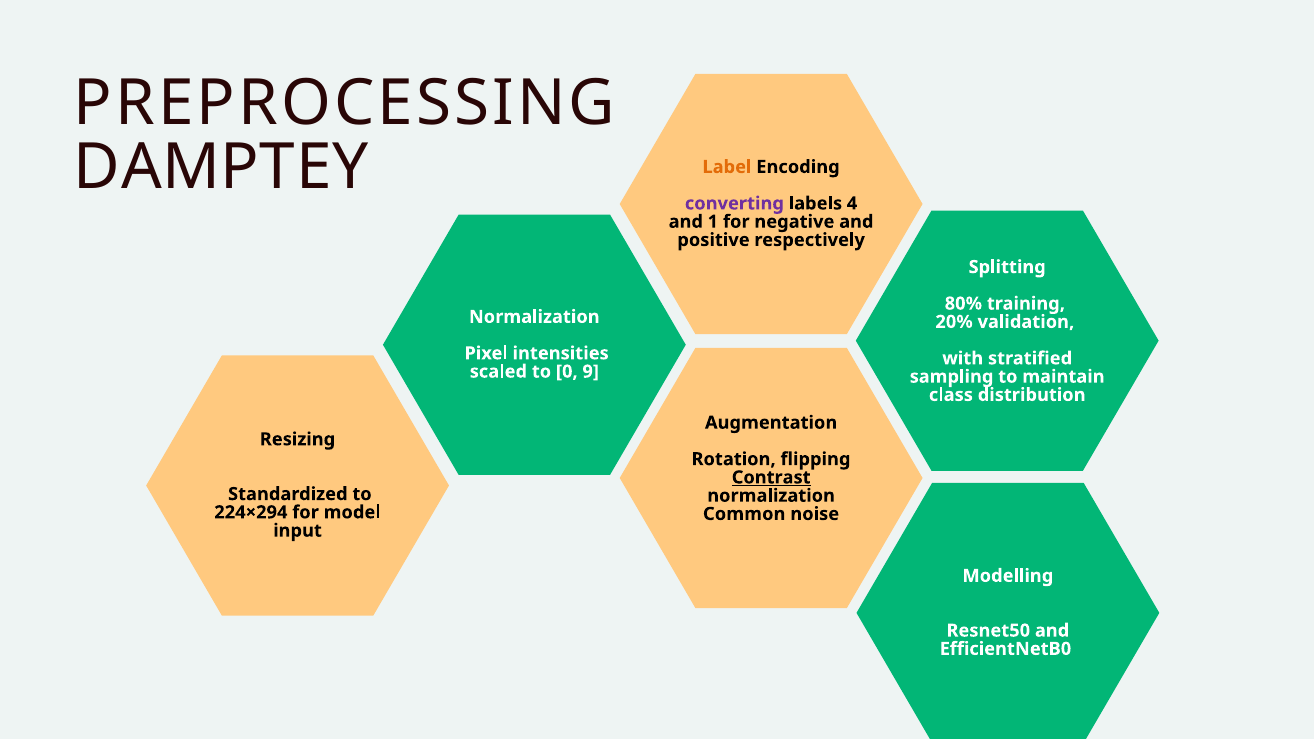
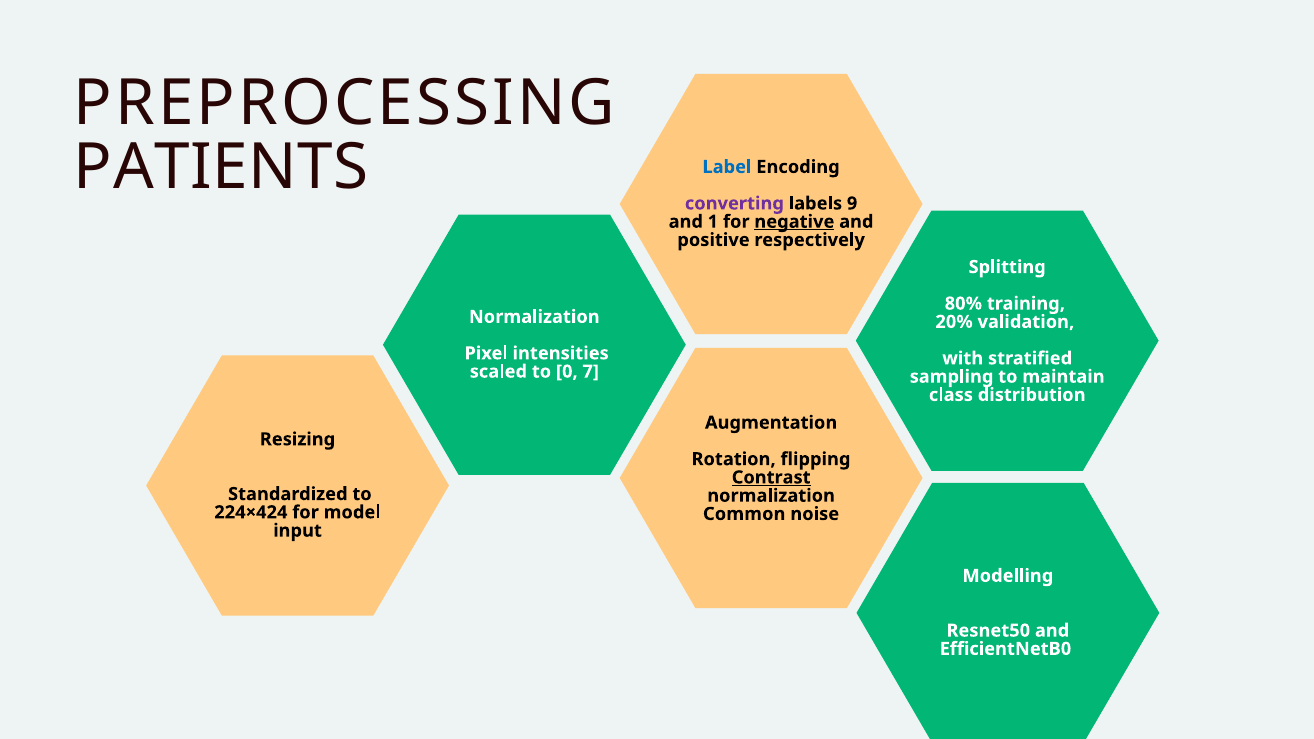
DAMPTEY: DAMPTEY -> PATIENTS
Label colour: orange -> blue
4: 4 -> 9
negative underline: none -> present
9: 9 -> 7
224×294: 224×294 -> 224×424
